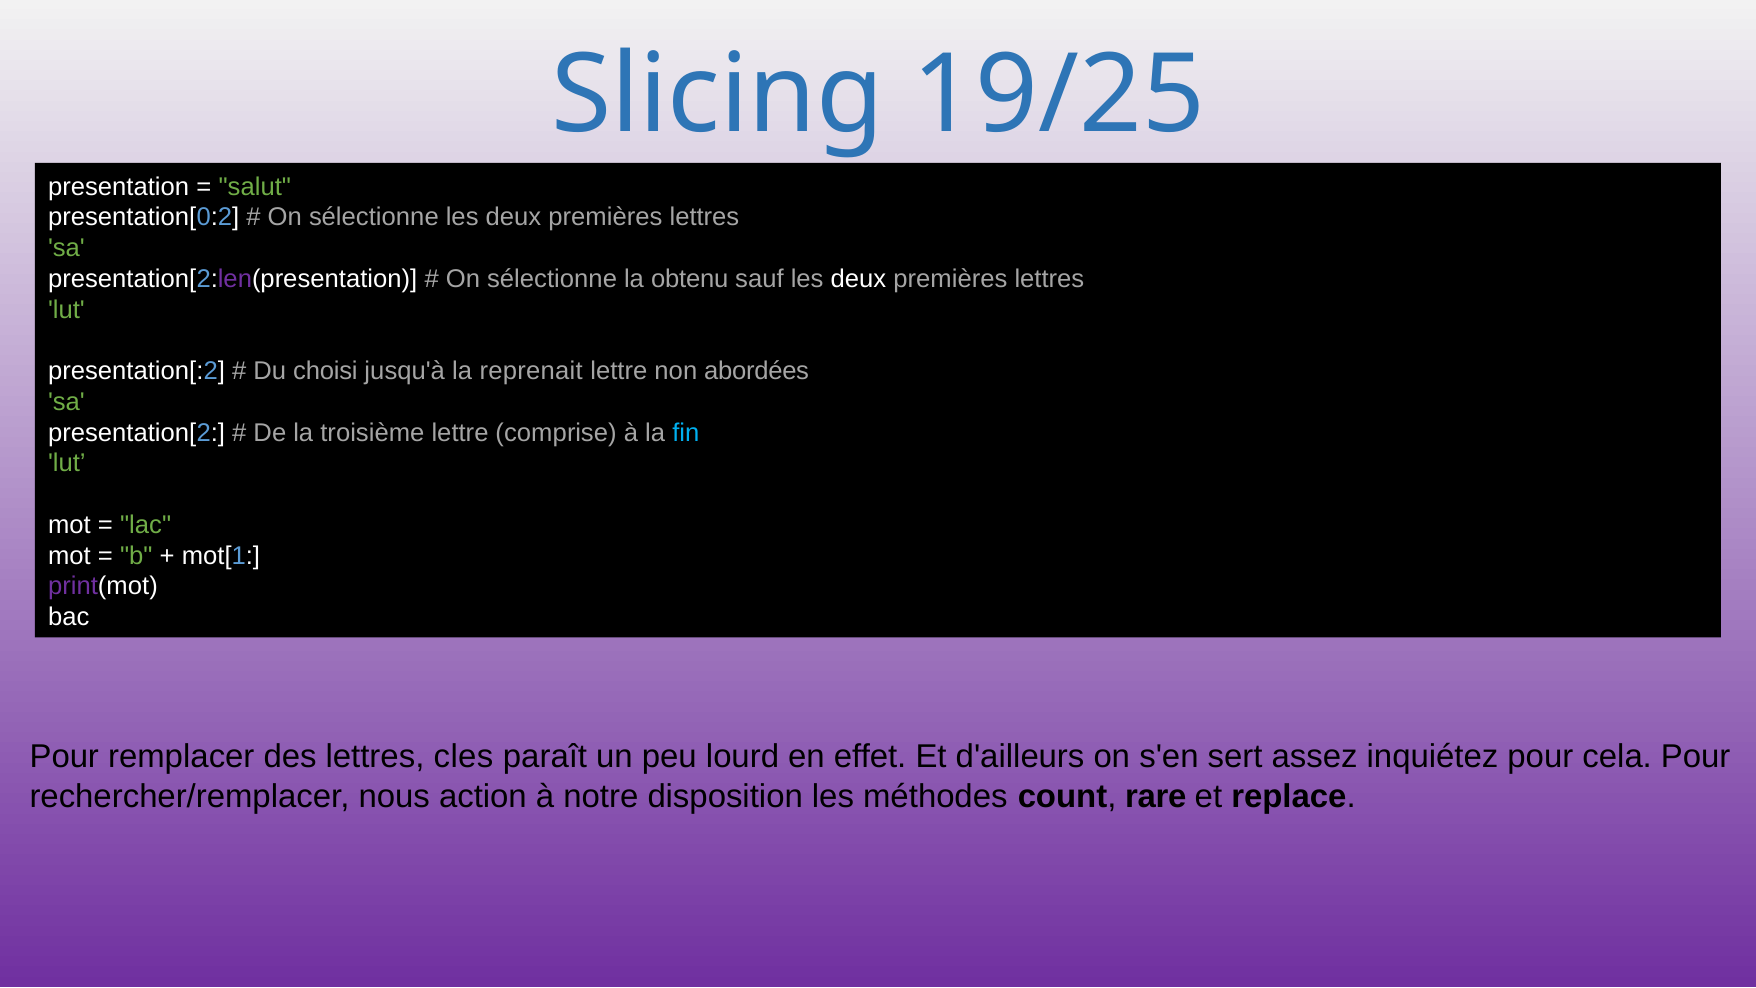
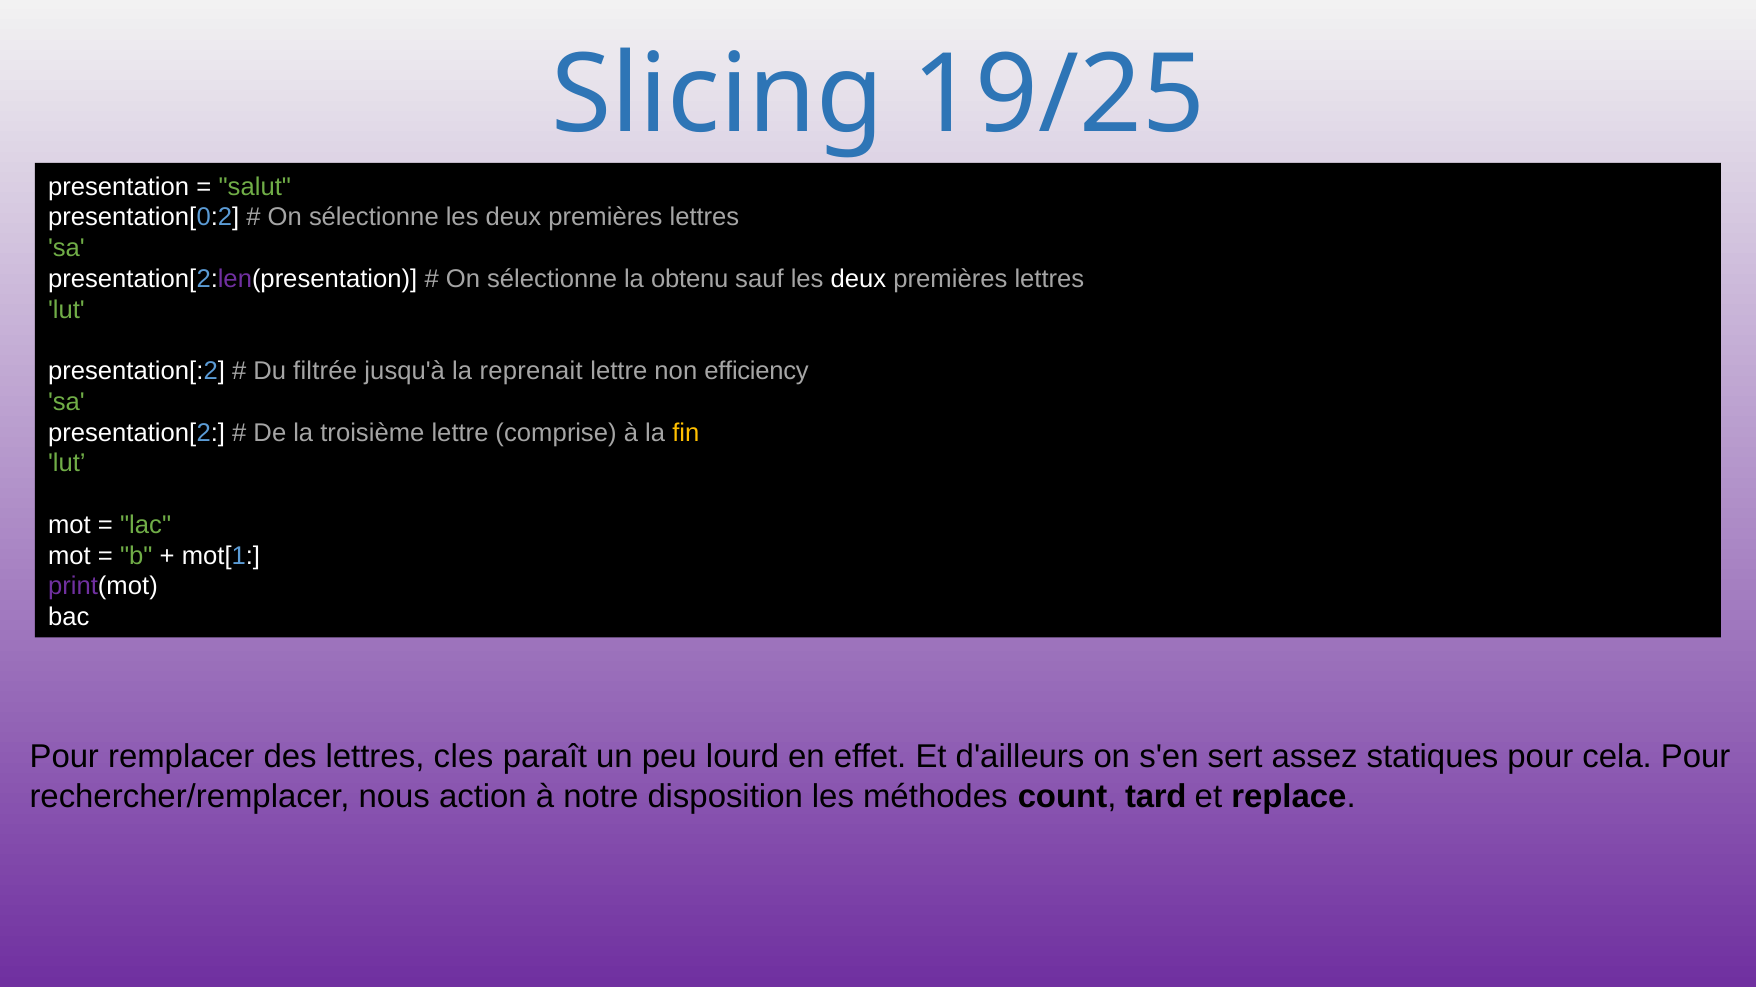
choisi: choisi -> filtrée
abordées: abordées -> efficiency
fin colour: light blue -> yellow
inquiétez: inquiétez -> statiques
rare: rare -> tard
